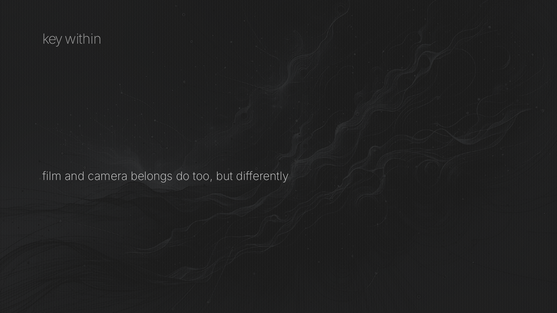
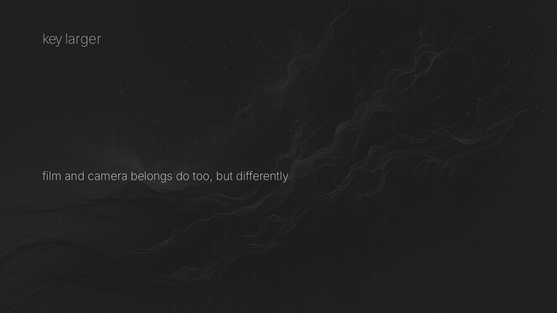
within: within -> larger
